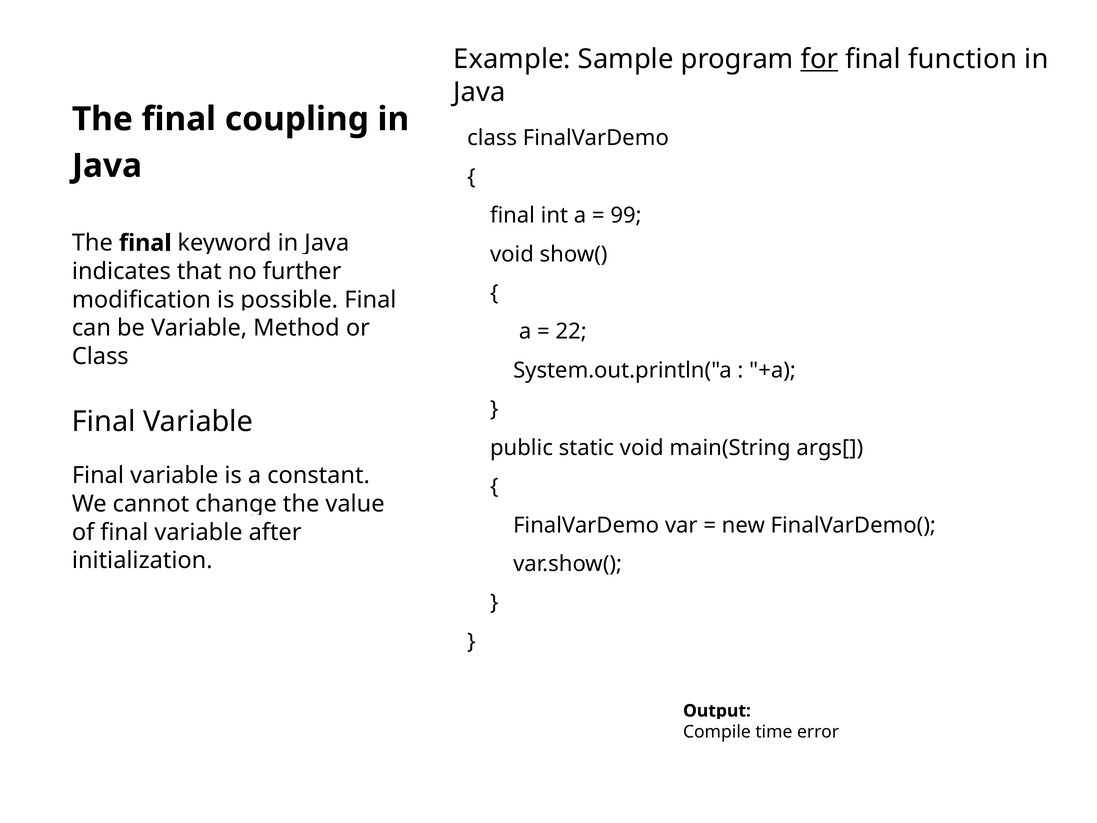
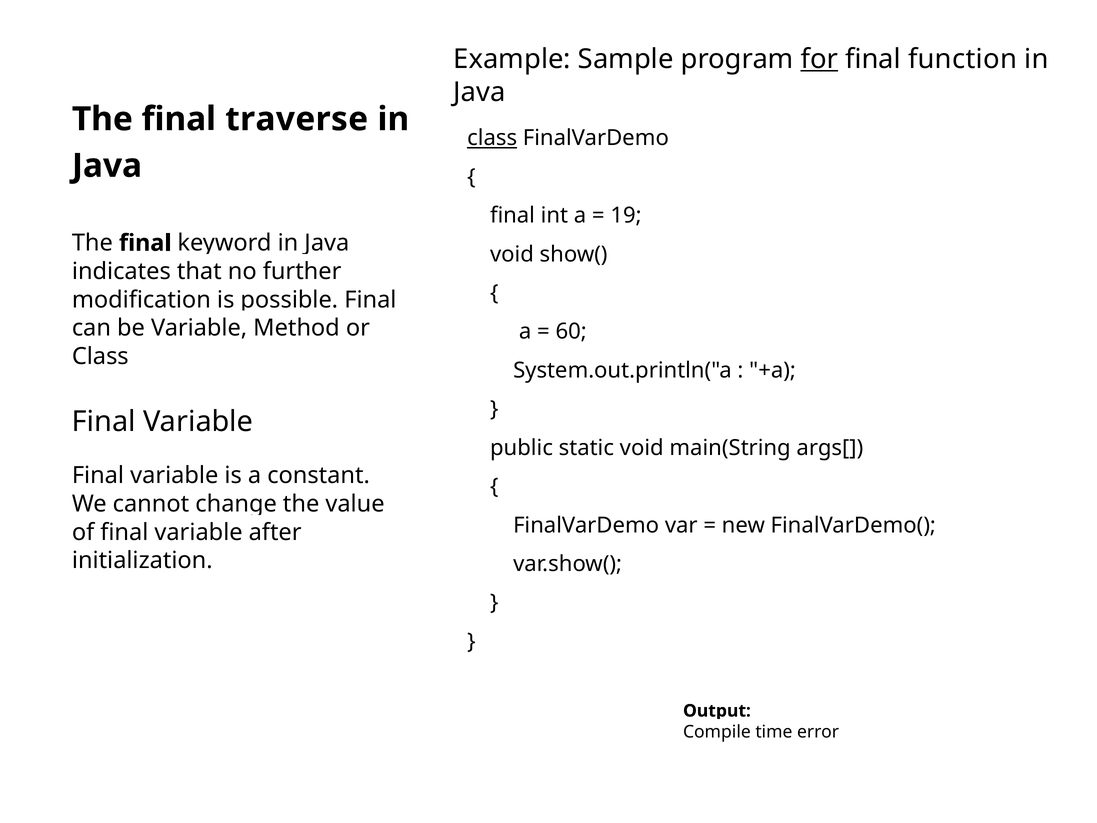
coupling: coupling -> traverse
class at (492, 138) underline: none -> present
99: 99 -> 19
22: 22 -> 60
